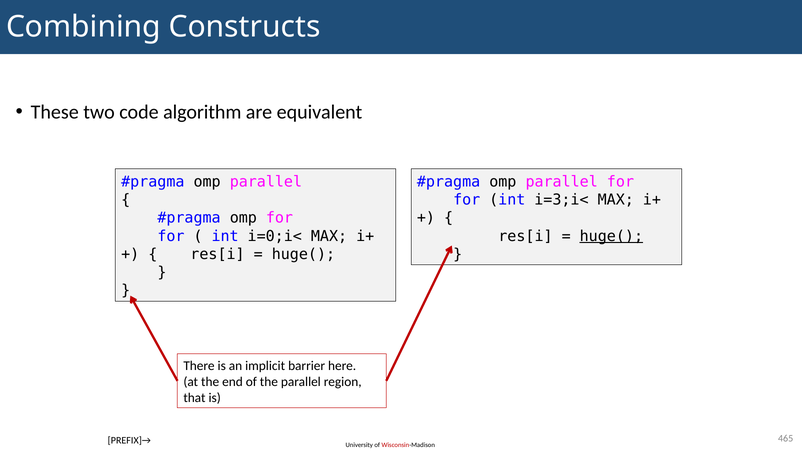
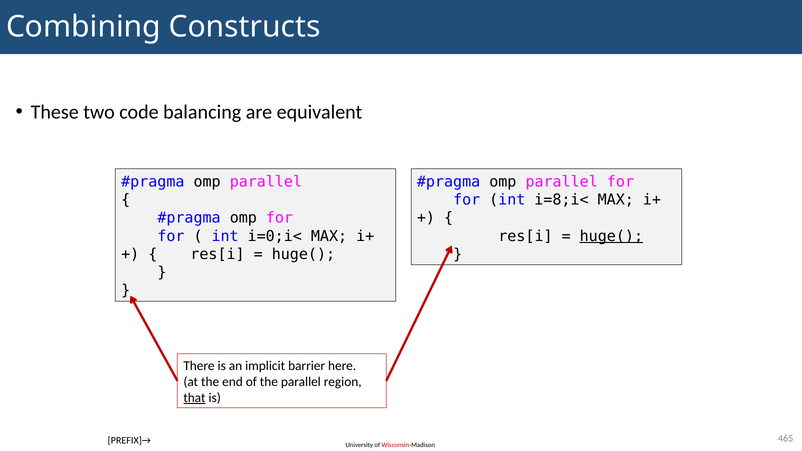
algorithm: algorithm -> balancing
i=3;i<: i=3;i< -> i=8;i<
that underline: none -> present
